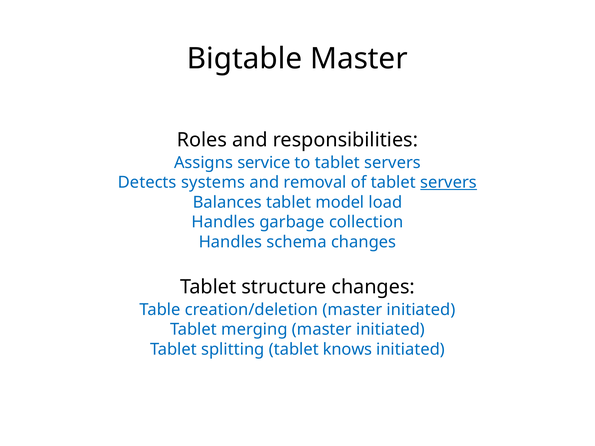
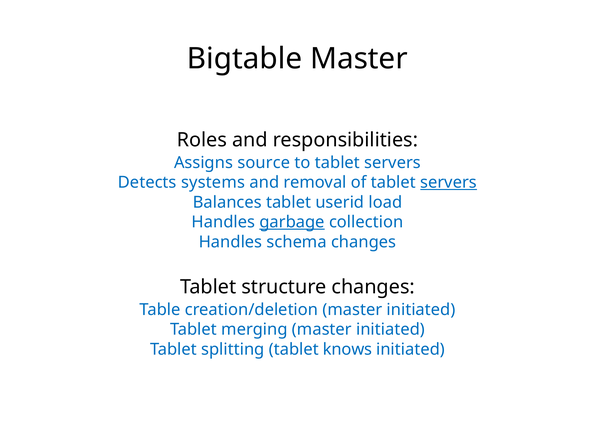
service: service -> source
model: model -> userid
garbage underline: none -> present
